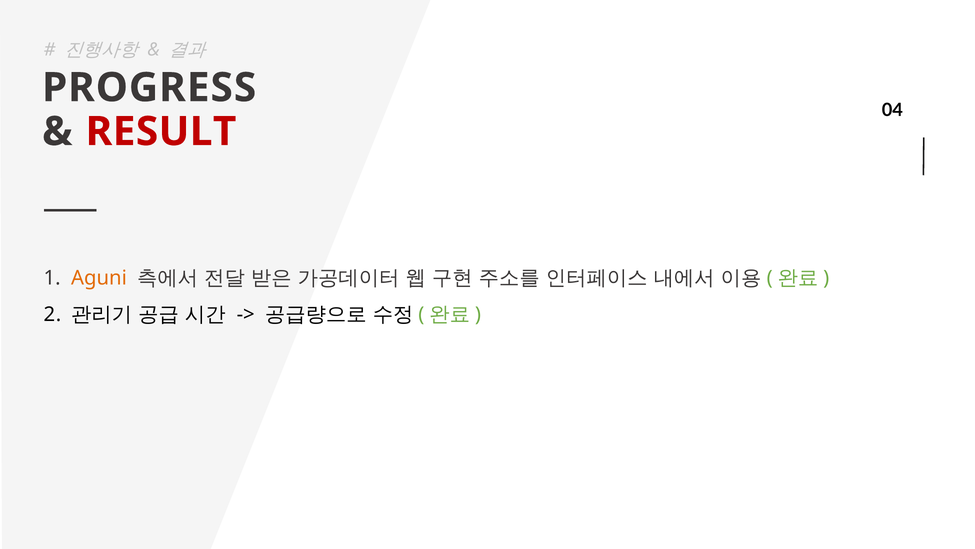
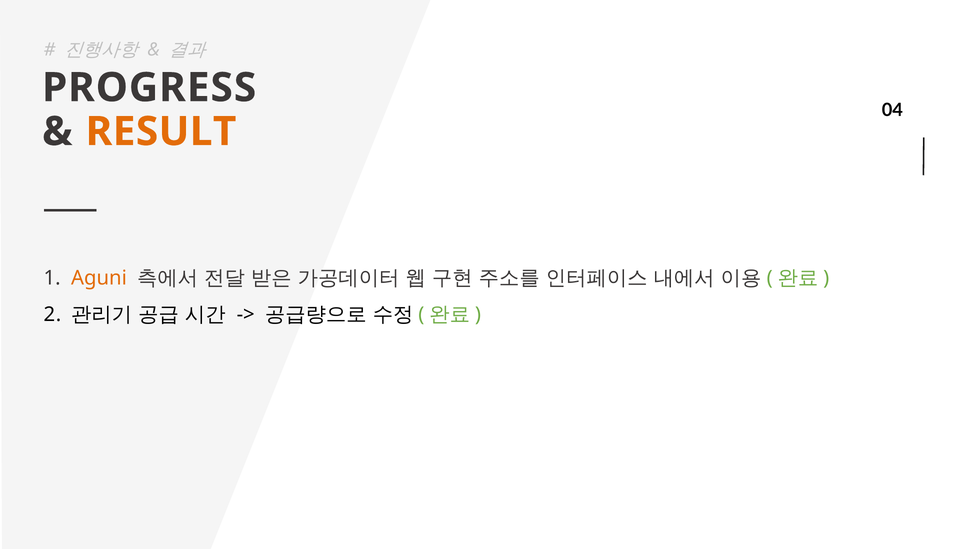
RESULT colour: red -> orange
